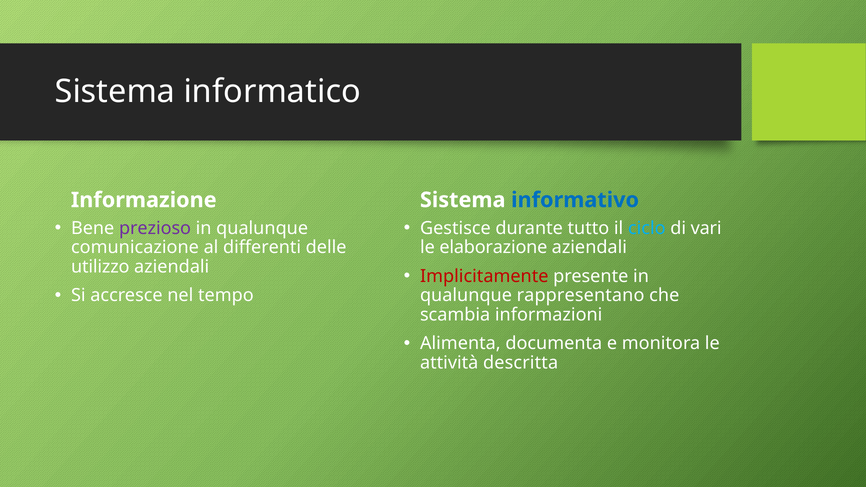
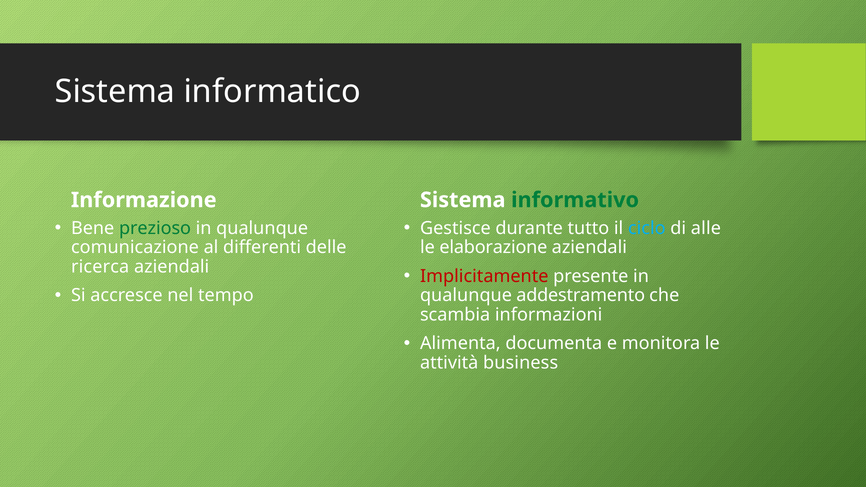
informativo colour: blue -> green
prezioso colour: purple -> green
vari: vari -> alle
utilizzo: utilizzo -> ricerca
rappresentano: rappresentano -> addestramento
descritta: descritta -> business
